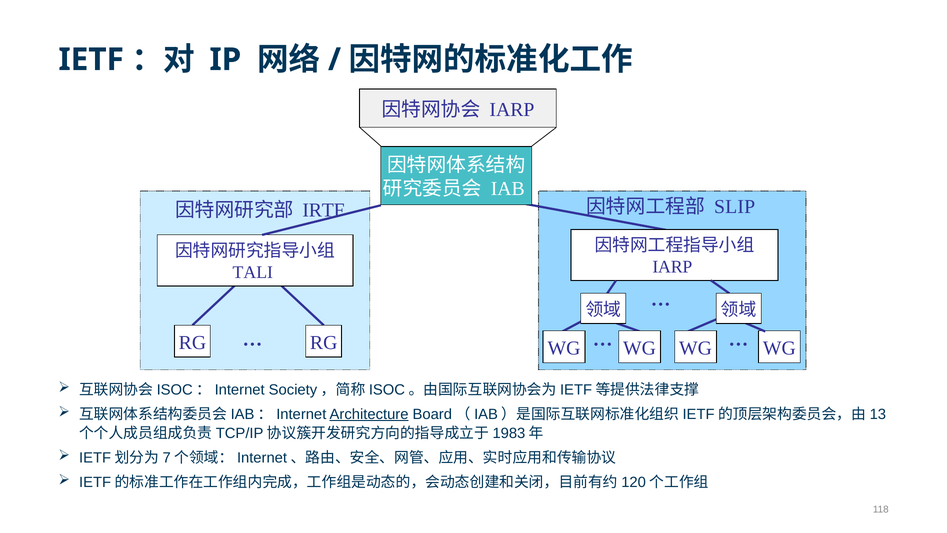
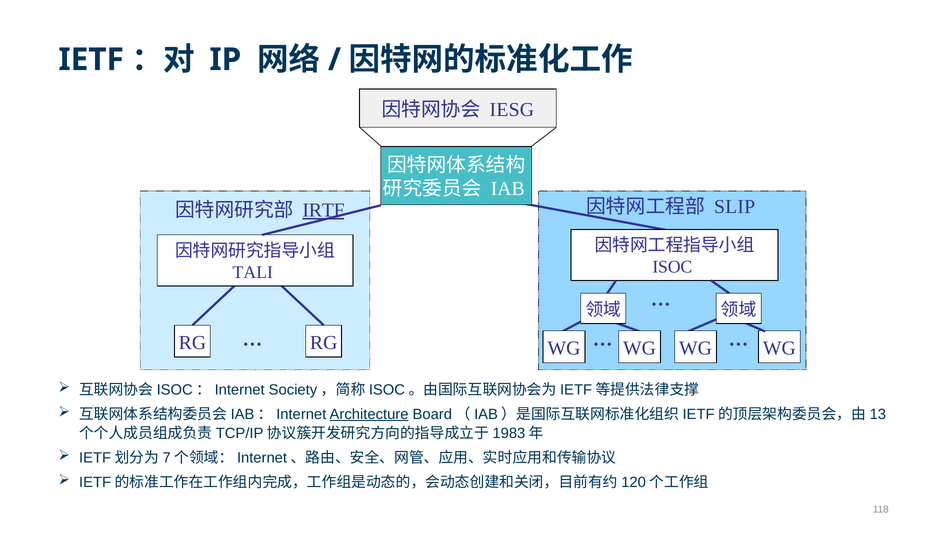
IARP at (512, 109): IARP -> IESG
IRTF underline: none -> present
IARP at (672, 267): IARP -> ISOC
